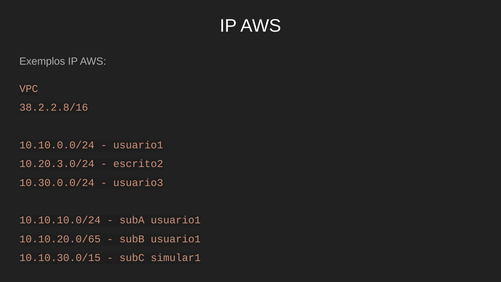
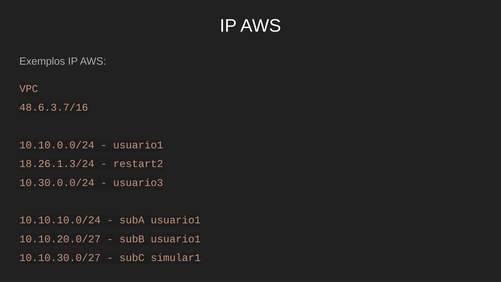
38.2.2.8/16: 38.2.2.8/16 -> 48.6.3.7/16
10.20.3.0/24: 10.20.3.0/24 -> 18.26.1.3/24
escrito2: escrito2 -> restart2
10.10.20.0/65: 10.10.20.0/65 -> 10.10.20.0/27
10.10.30.0/15: 10.10.30.0/15 -> 10.10.30.0/27
